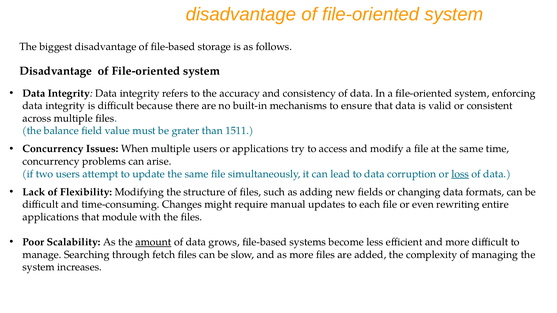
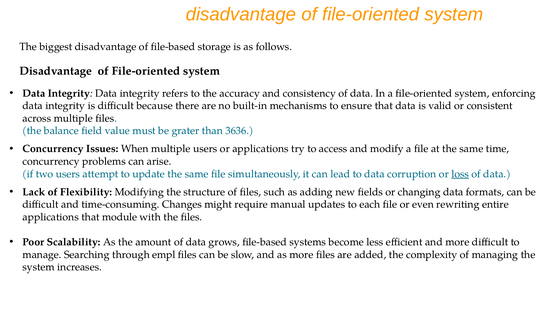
1511: 1511 -> 3636
amount underline: present -> none
fetch: fetch -> empl
